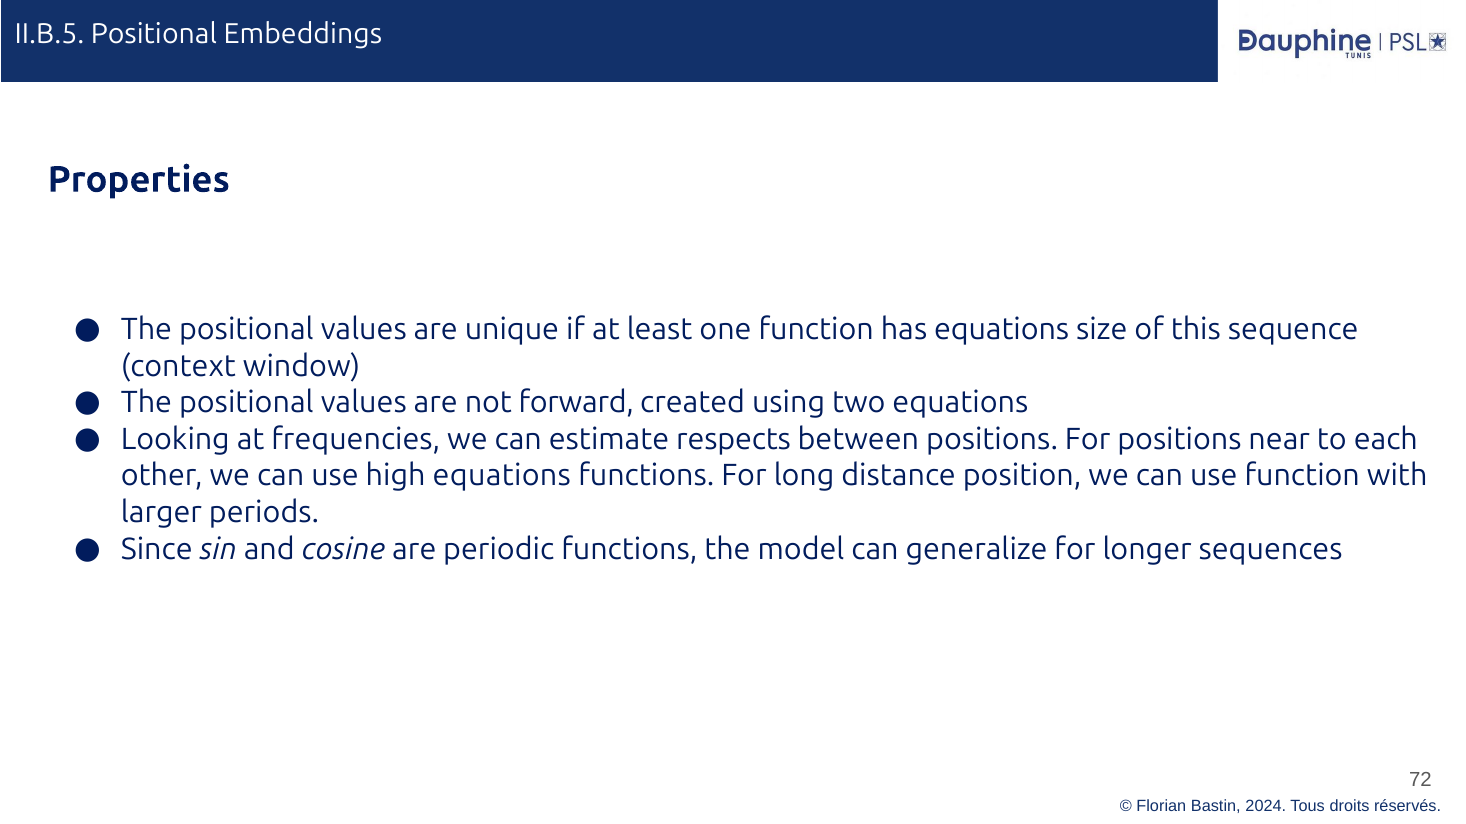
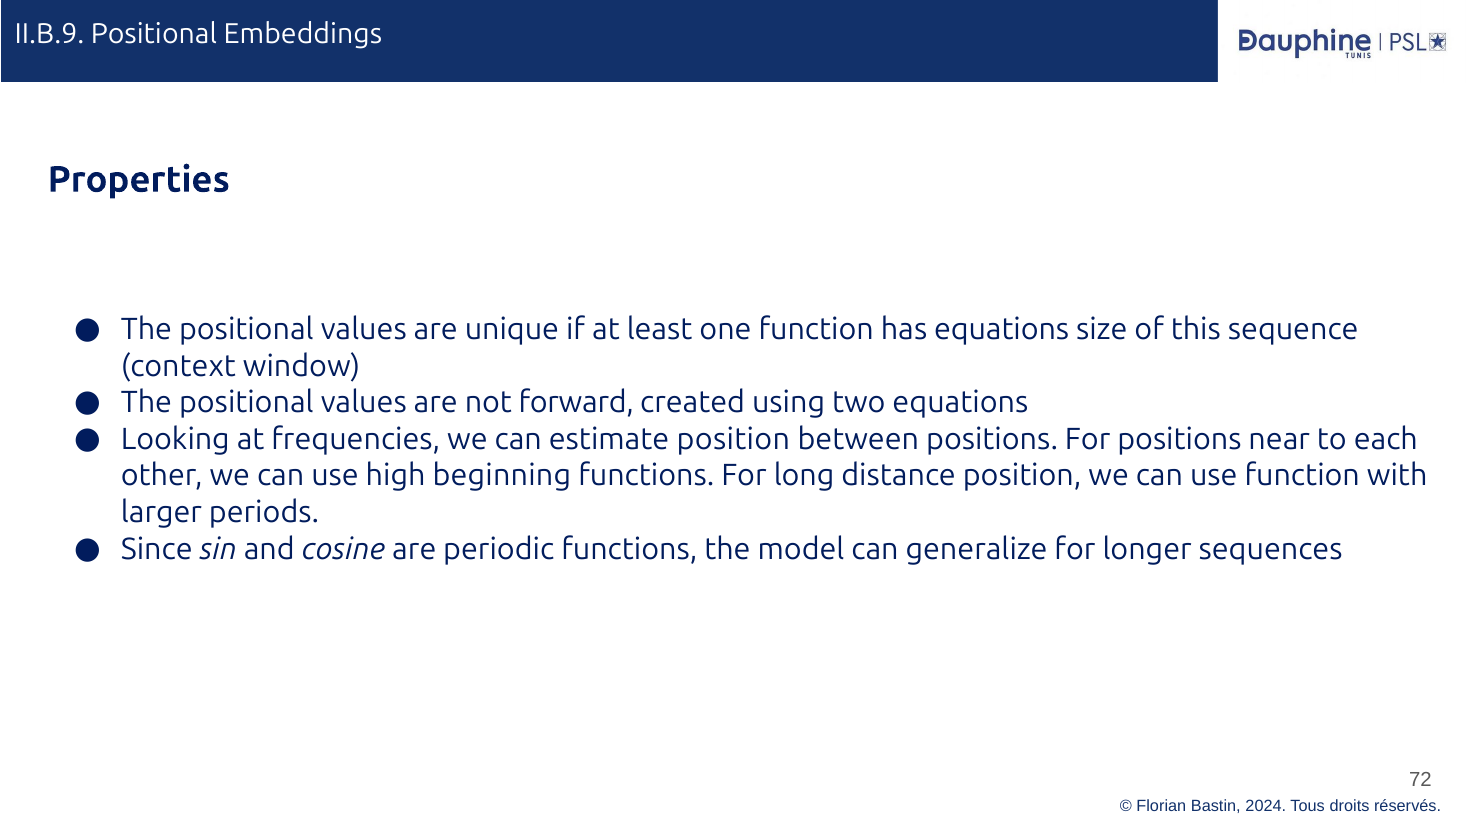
II.B.5: II.B.5 -> II.B.9
estimate respects: respects -> position
high equations: equations -> beginning
